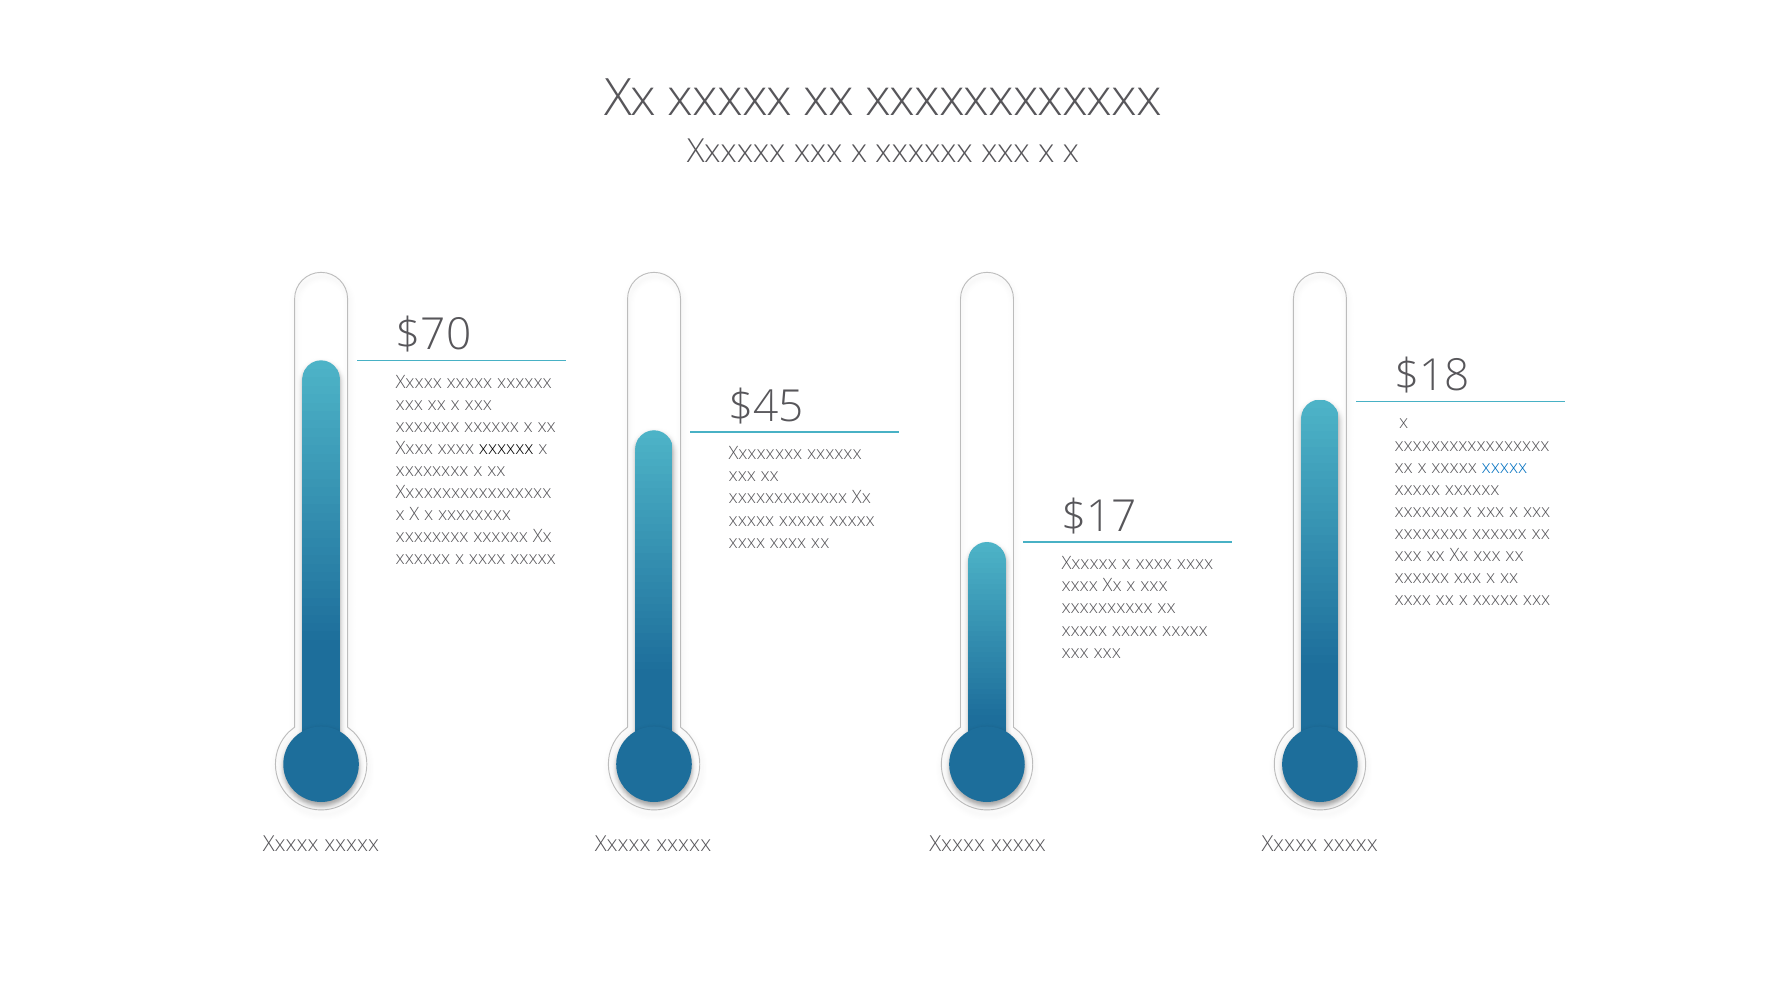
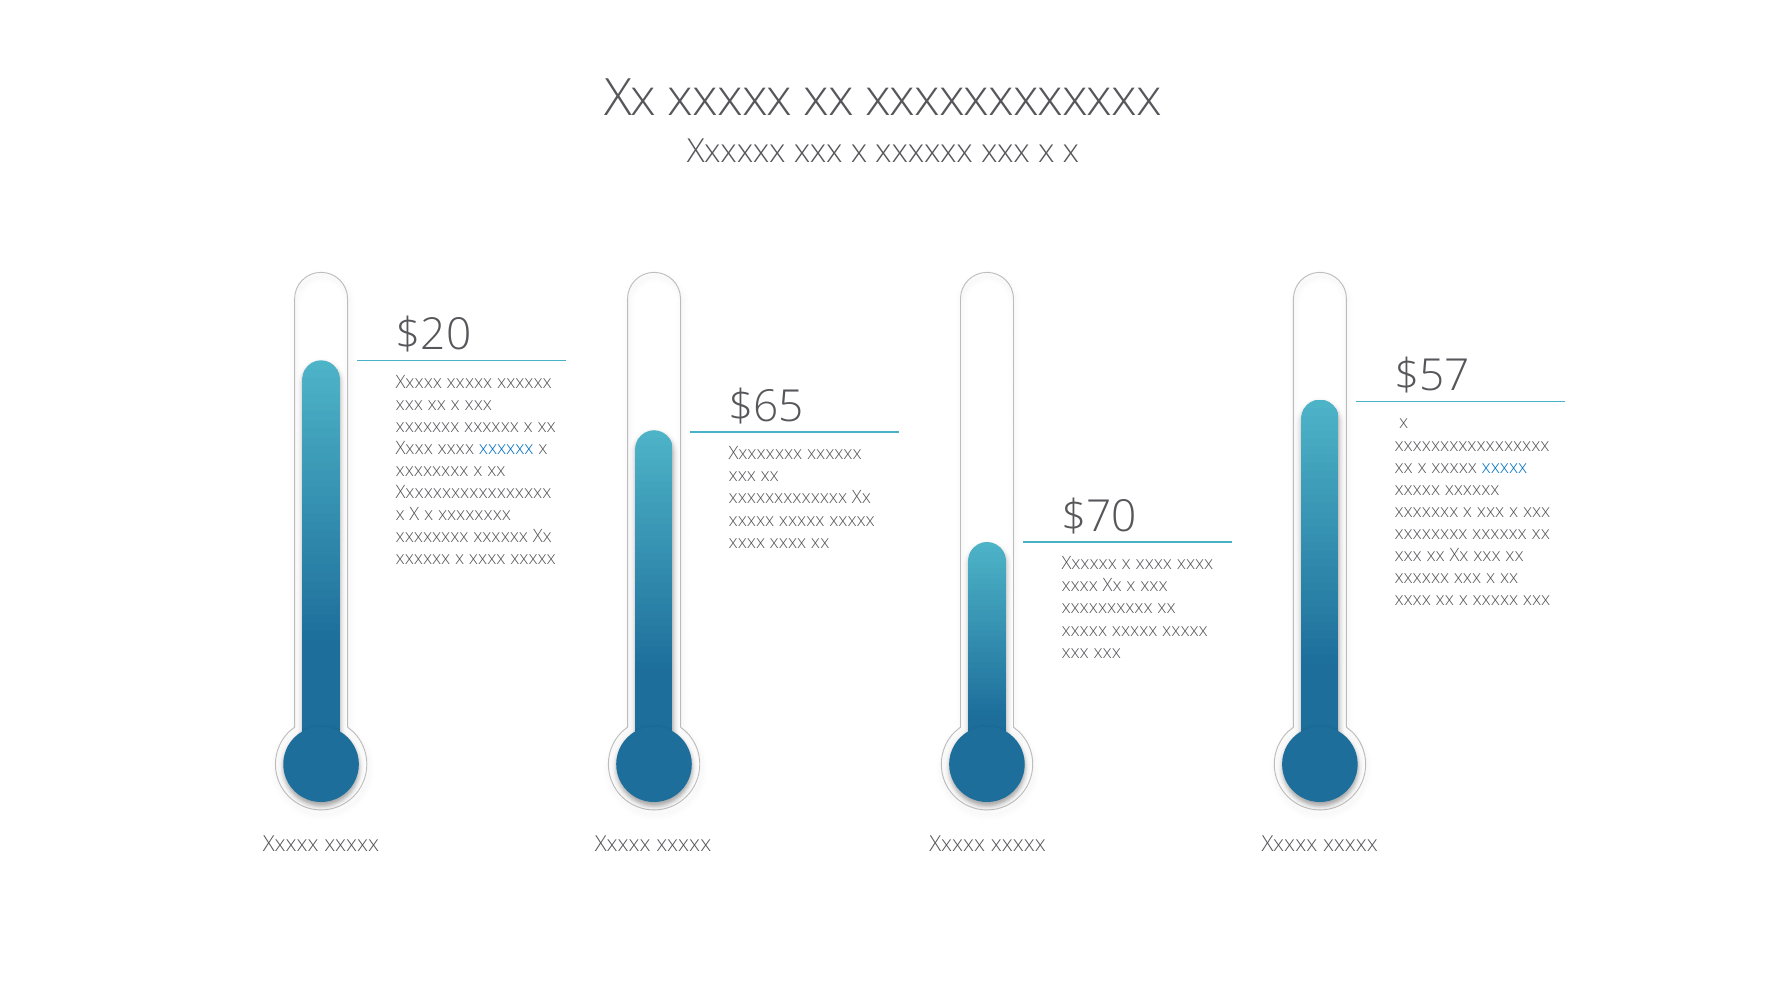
$70: $70 -> $20
$18: $18 -> $57
$45: $45 -> $65
xxxxxx at (506, 448) colour: black -> blue
$17: $17 -> $70
